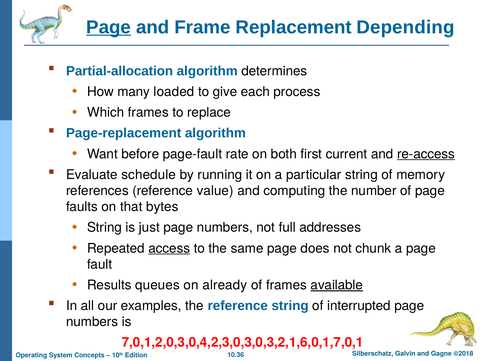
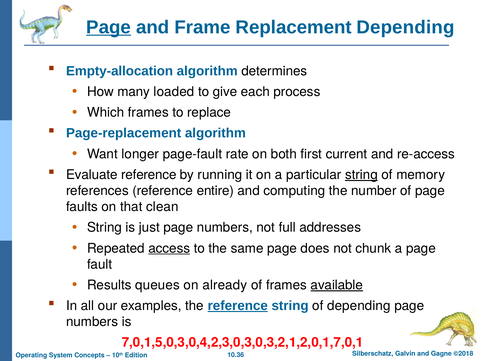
Partial-allocation: Partial-allocation -> Empty-allocation
before: before -> longer
re-access underline: present -> none
Evaluate schedule: schedule -> reference
string at (361, 175) underline: none -> present
value: value -> entire
bytes: bytes -> clean
reference at (238, 306) underline: none -> present
of interrupted: interrupted -> depending
7,0,1,2,0,3,0,4,2,3,0,3,0,3,2,1,6,0,1,7,0,1: 7,0,1,2,0,3,0,4,2,3,0,3,0,3,2,1,6,0,1,7,0,1 -> 7,0,1,5,0,3,0,4,2,3,0,3,0,3,2,1,2,0,1,7,0,1
